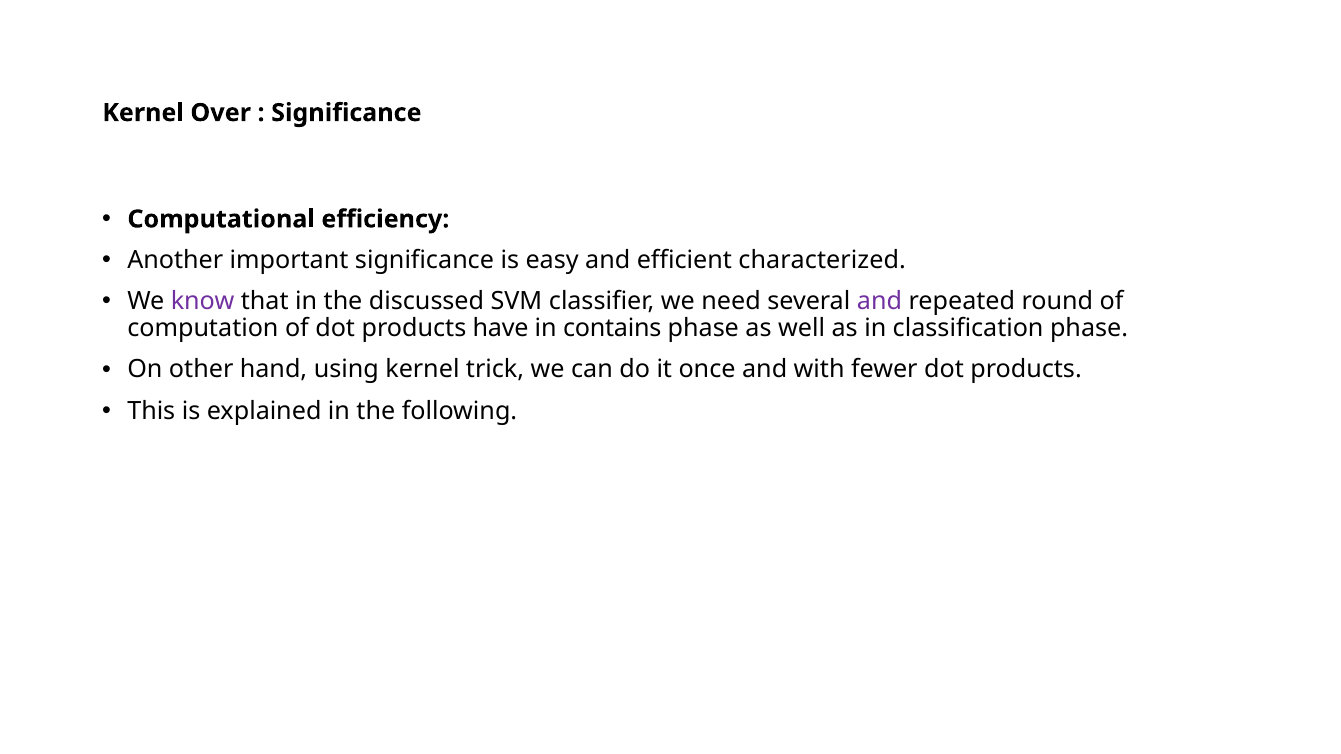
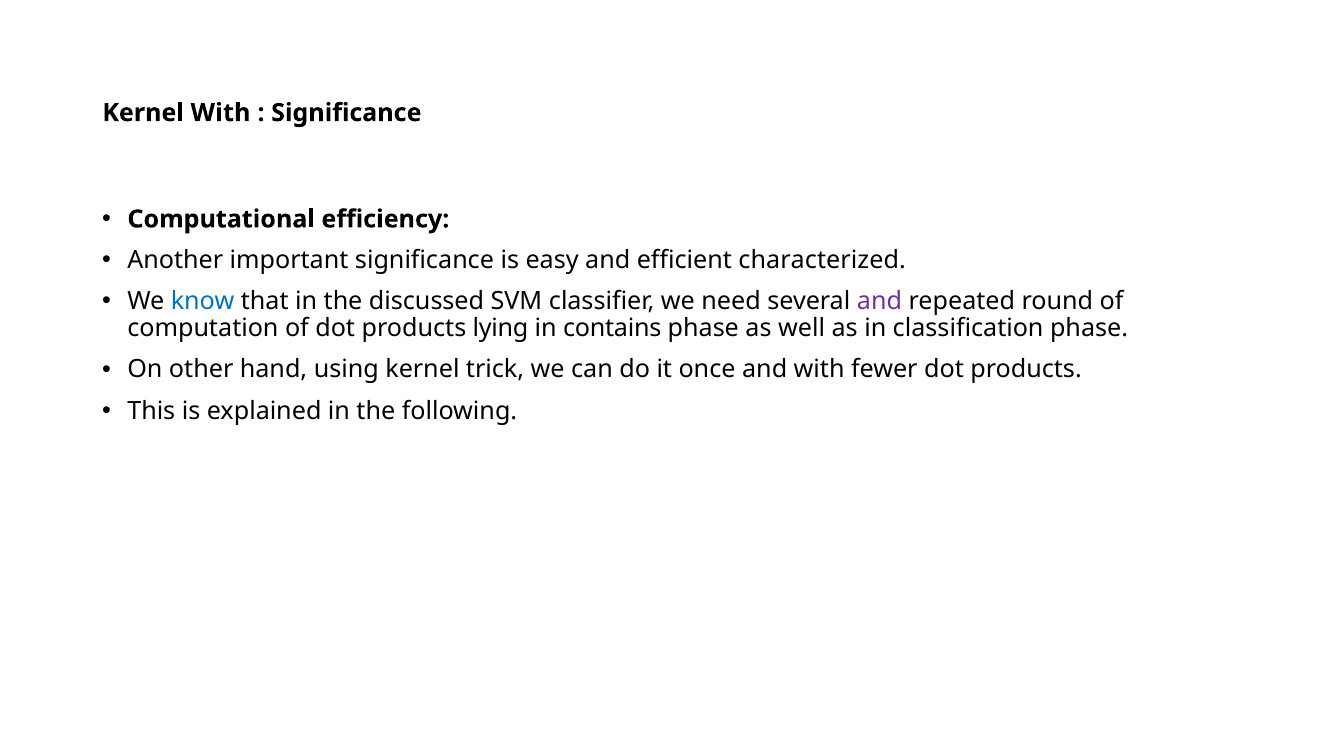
Kernel Over: Over -> With
know colour: purple -> blue
have: have -> lying
